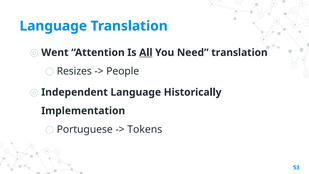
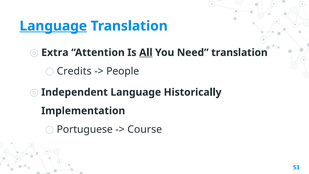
Language at (53, 26) underline: none -> present
Went: Went -> Extra
Resizes: Resizes -> Credits
Tokens: Tokens -> Course
